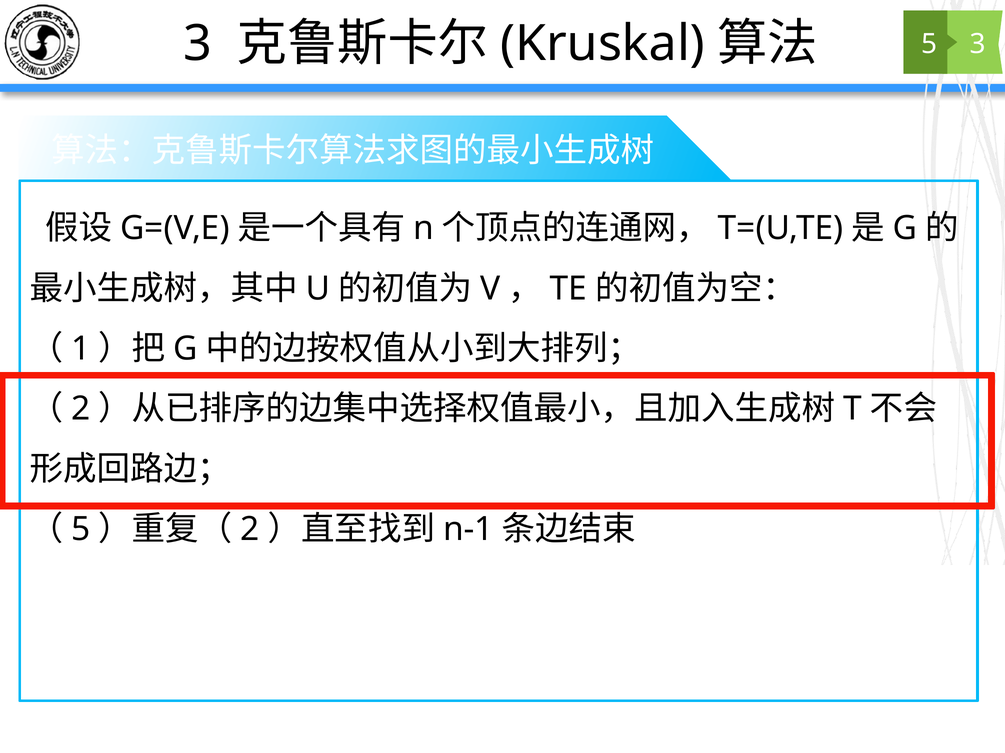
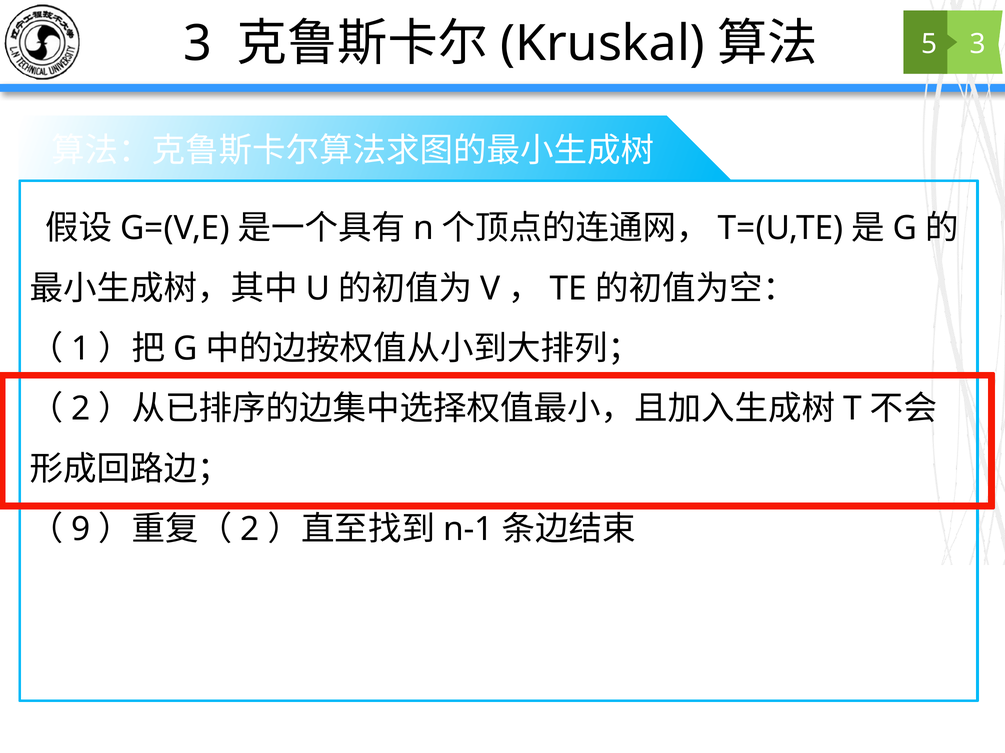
5 at (81, 530): 5 -> 9
